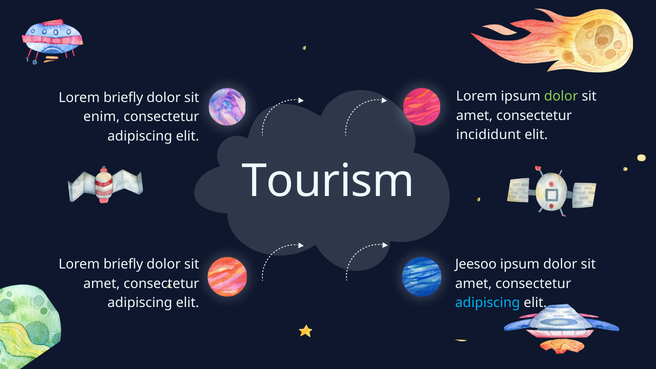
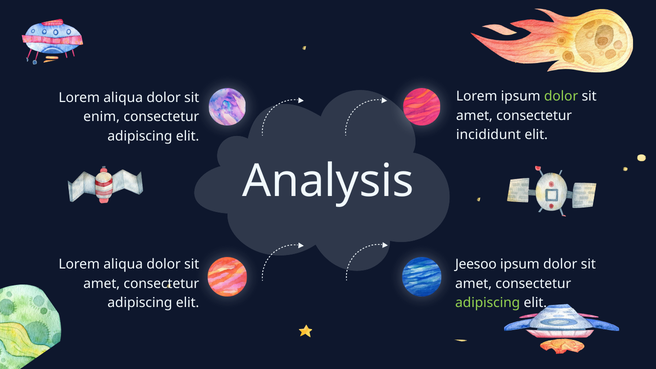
briefly at (123, 98): briefly -> aliqua
Tourism: Tourism -> Analysis
briefly at (123, 264): briefly -> aliqua
adipiscing at (488, 303) colour: light blue -> light green
